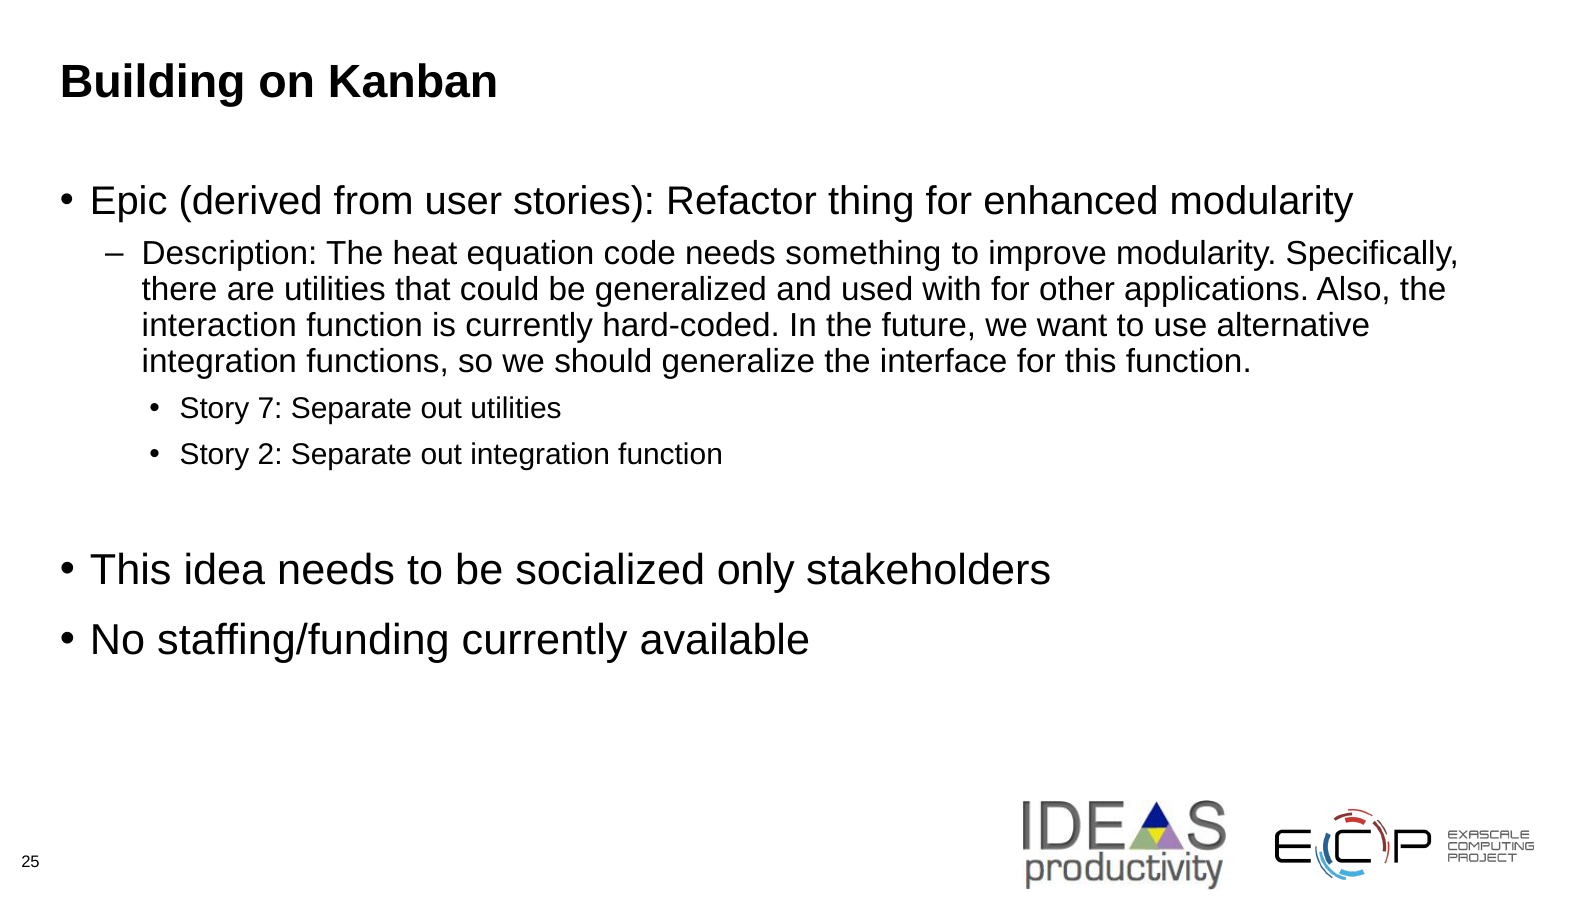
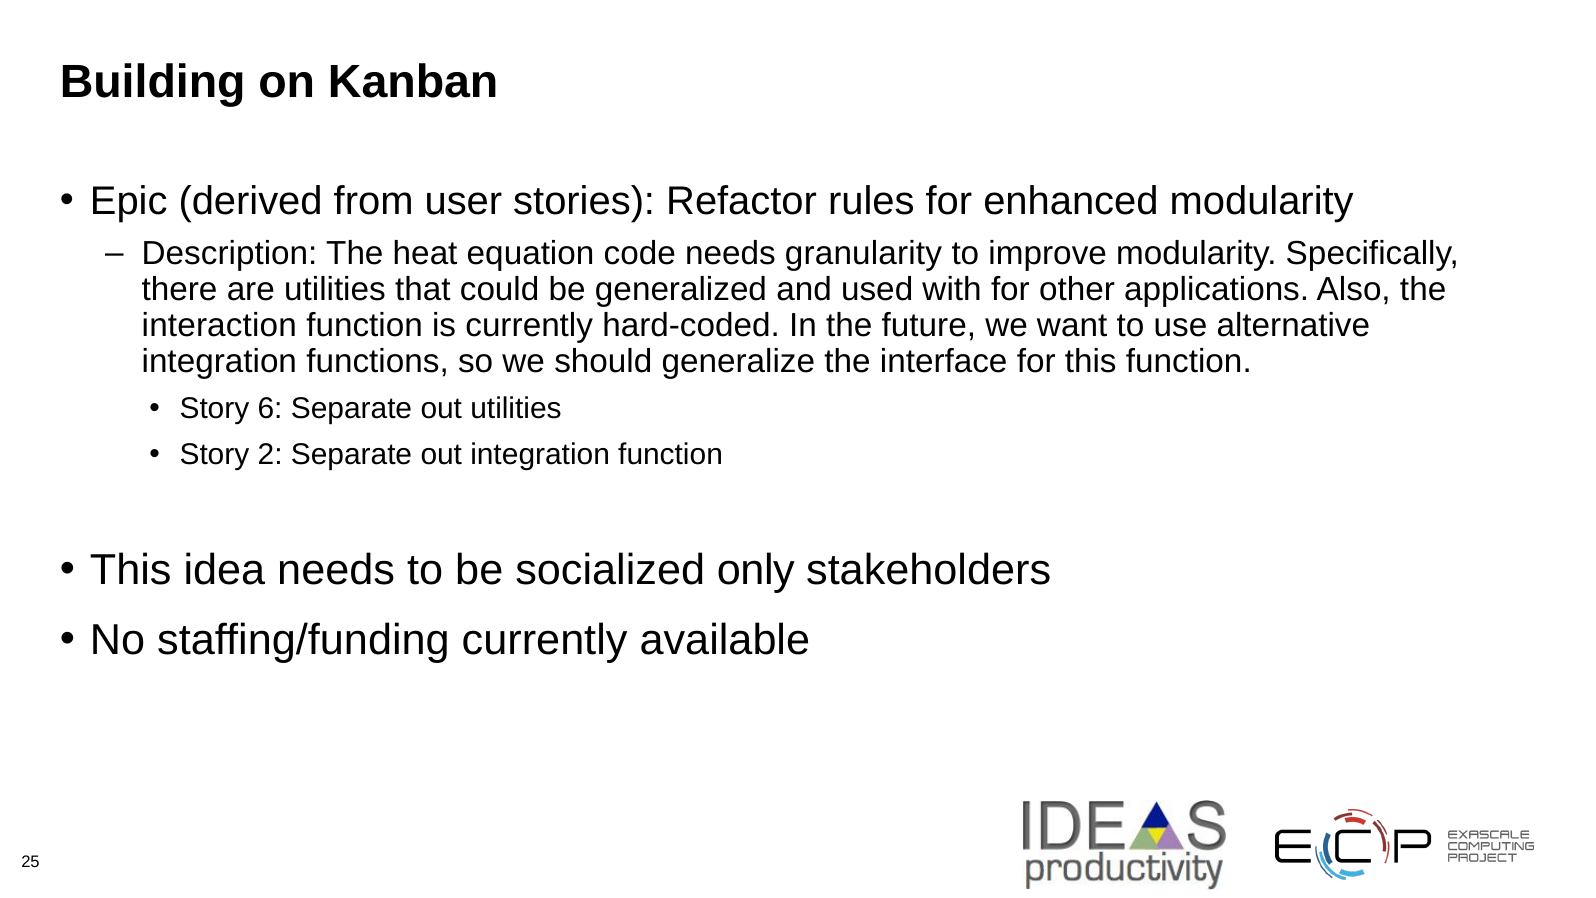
thing: thing -> rules
something: something -> granularity
7: 7 -> 6
